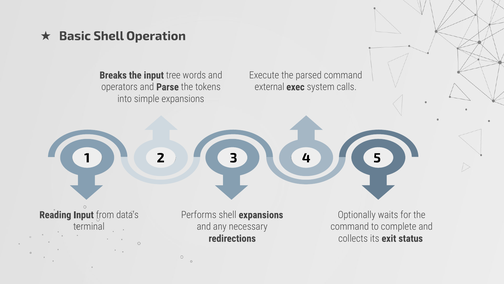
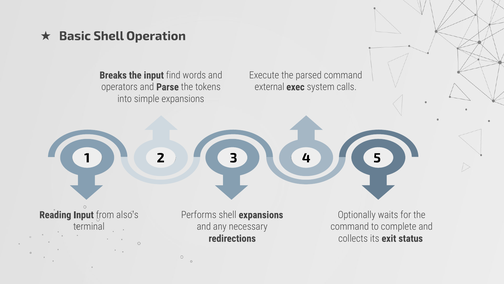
tree: tree -> find
data’s: data’s -> also’s
